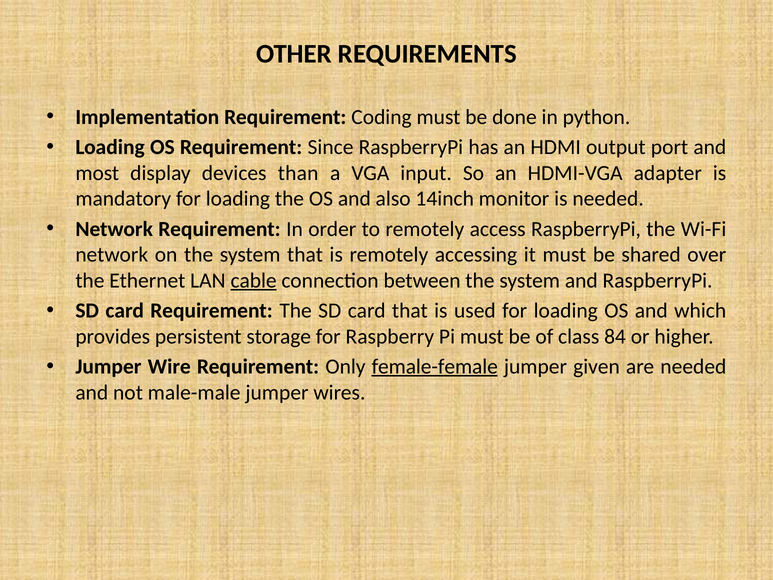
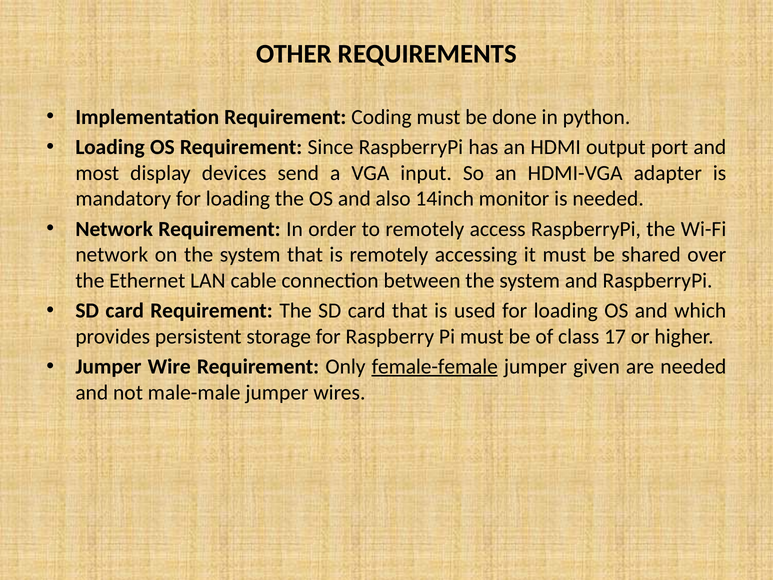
than: than -> send
cable underline: present -> none
84: 84 -> 17
